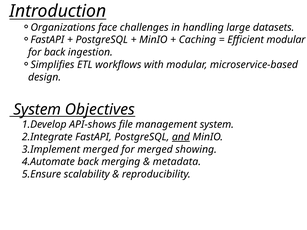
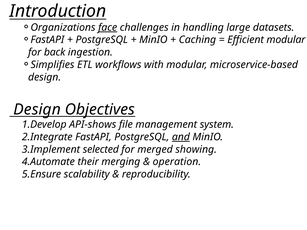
face underline: none -> present
System at (37, 110): System -> Design
merged at (101, 150): merged -> selected
back at (88, 162): back -> their
metadata: metadata -> operation
